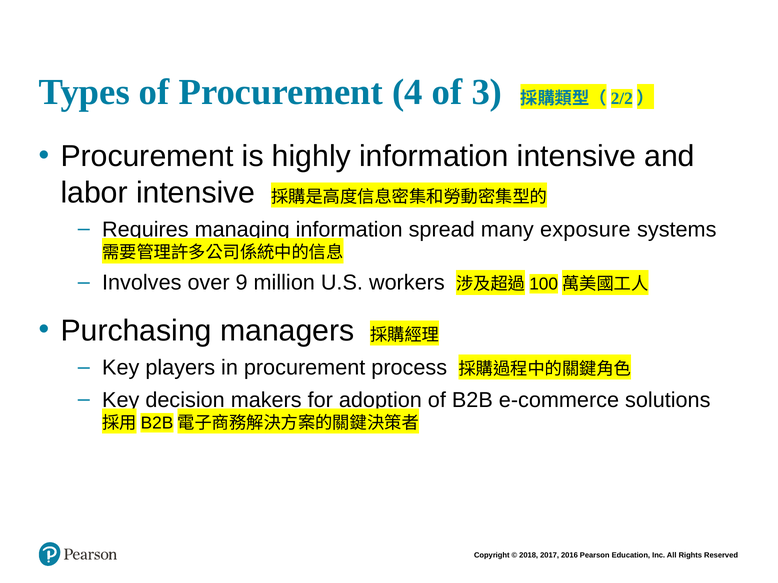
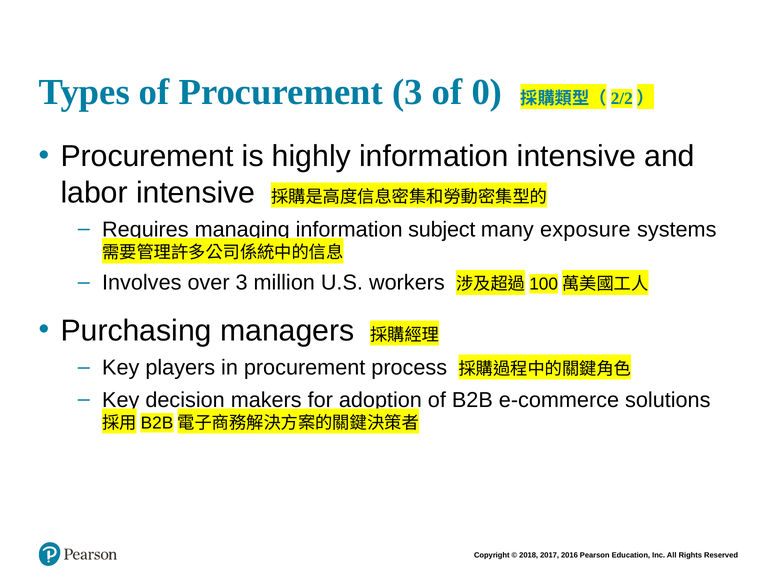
Procurement 4: 4 -> 3
3: 3 -> 0
spread: spread -> subject
over 9: 9 -> 3
